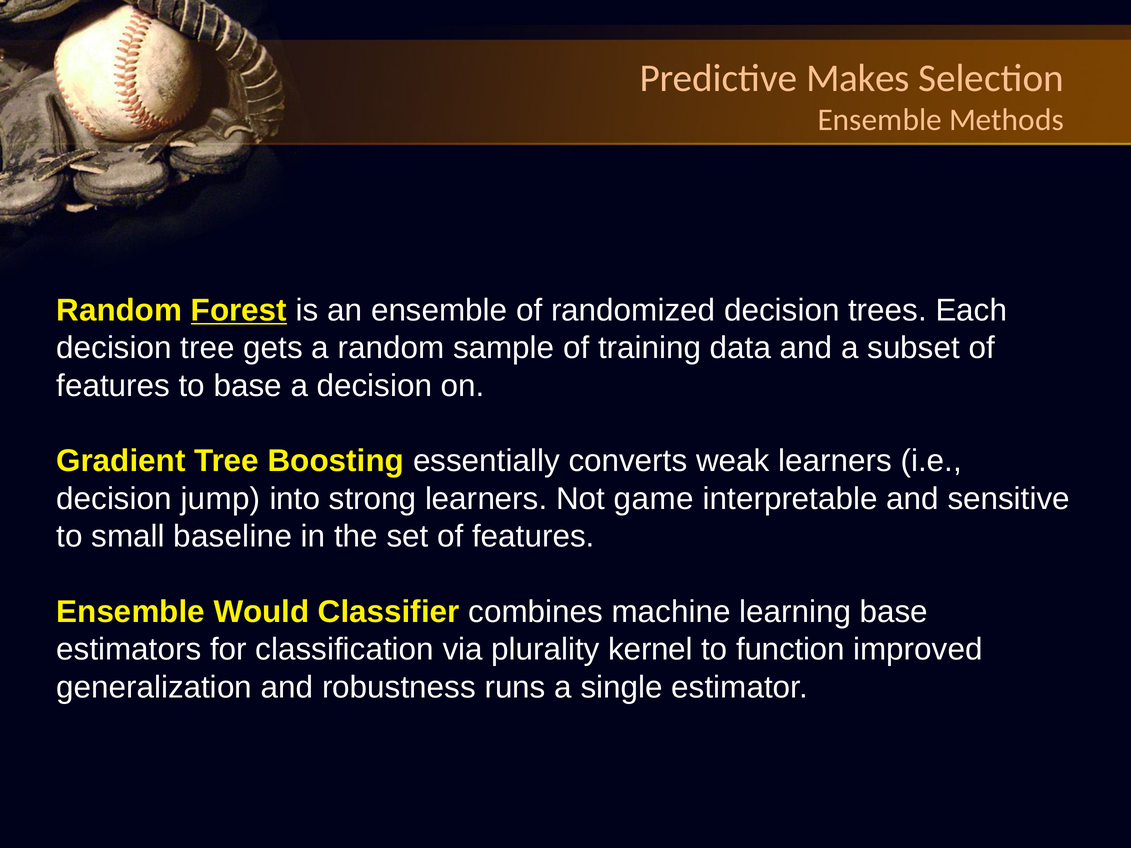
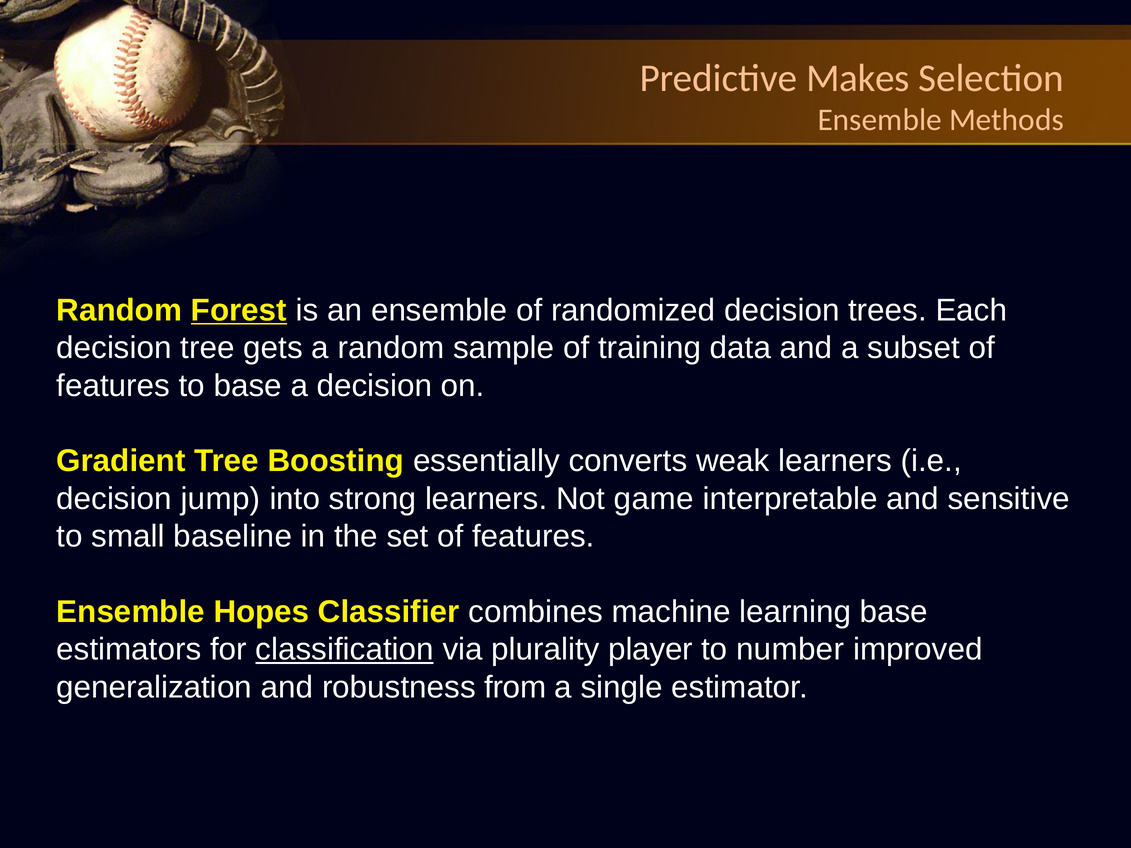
Would: Would -> Hopes
classification underline: none -> present
kernel: kernel -> player
function: function -> number
runs: runs -> from
